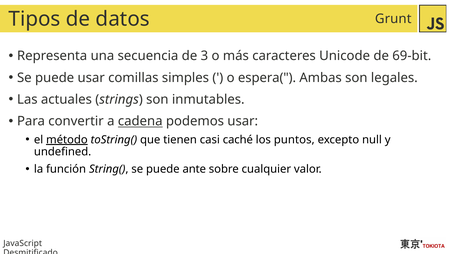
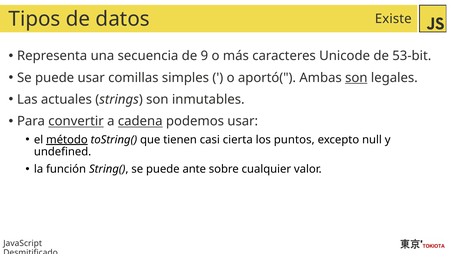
Grunt: Grunt -> Existe
3: 3 -> 9
69-bit: 69-bit -> 53-bit
espera(: espera( -> aportó(
son at (356, 78) underline: none -> present
convertir underline: none -> present
caché: caché -> cierta
